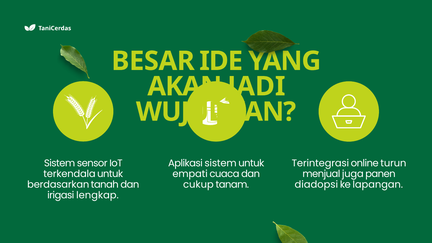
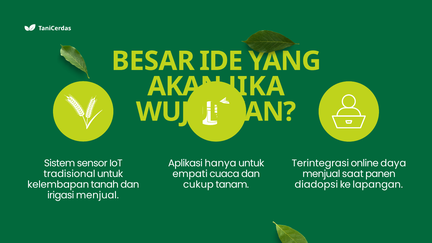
JADI: JADI -> JIKA
Aplikasi sistem: sistem -> hanya
turun: turun -> daya
terkendala: terkendala -> tradisional
juga: juga -> saat
berdasarkan: berdasarkan -> kelembapan
irigasi lengkap: lengkap -> menjual
